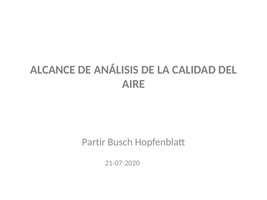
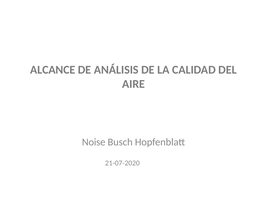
Partir: Partir -> Noise
